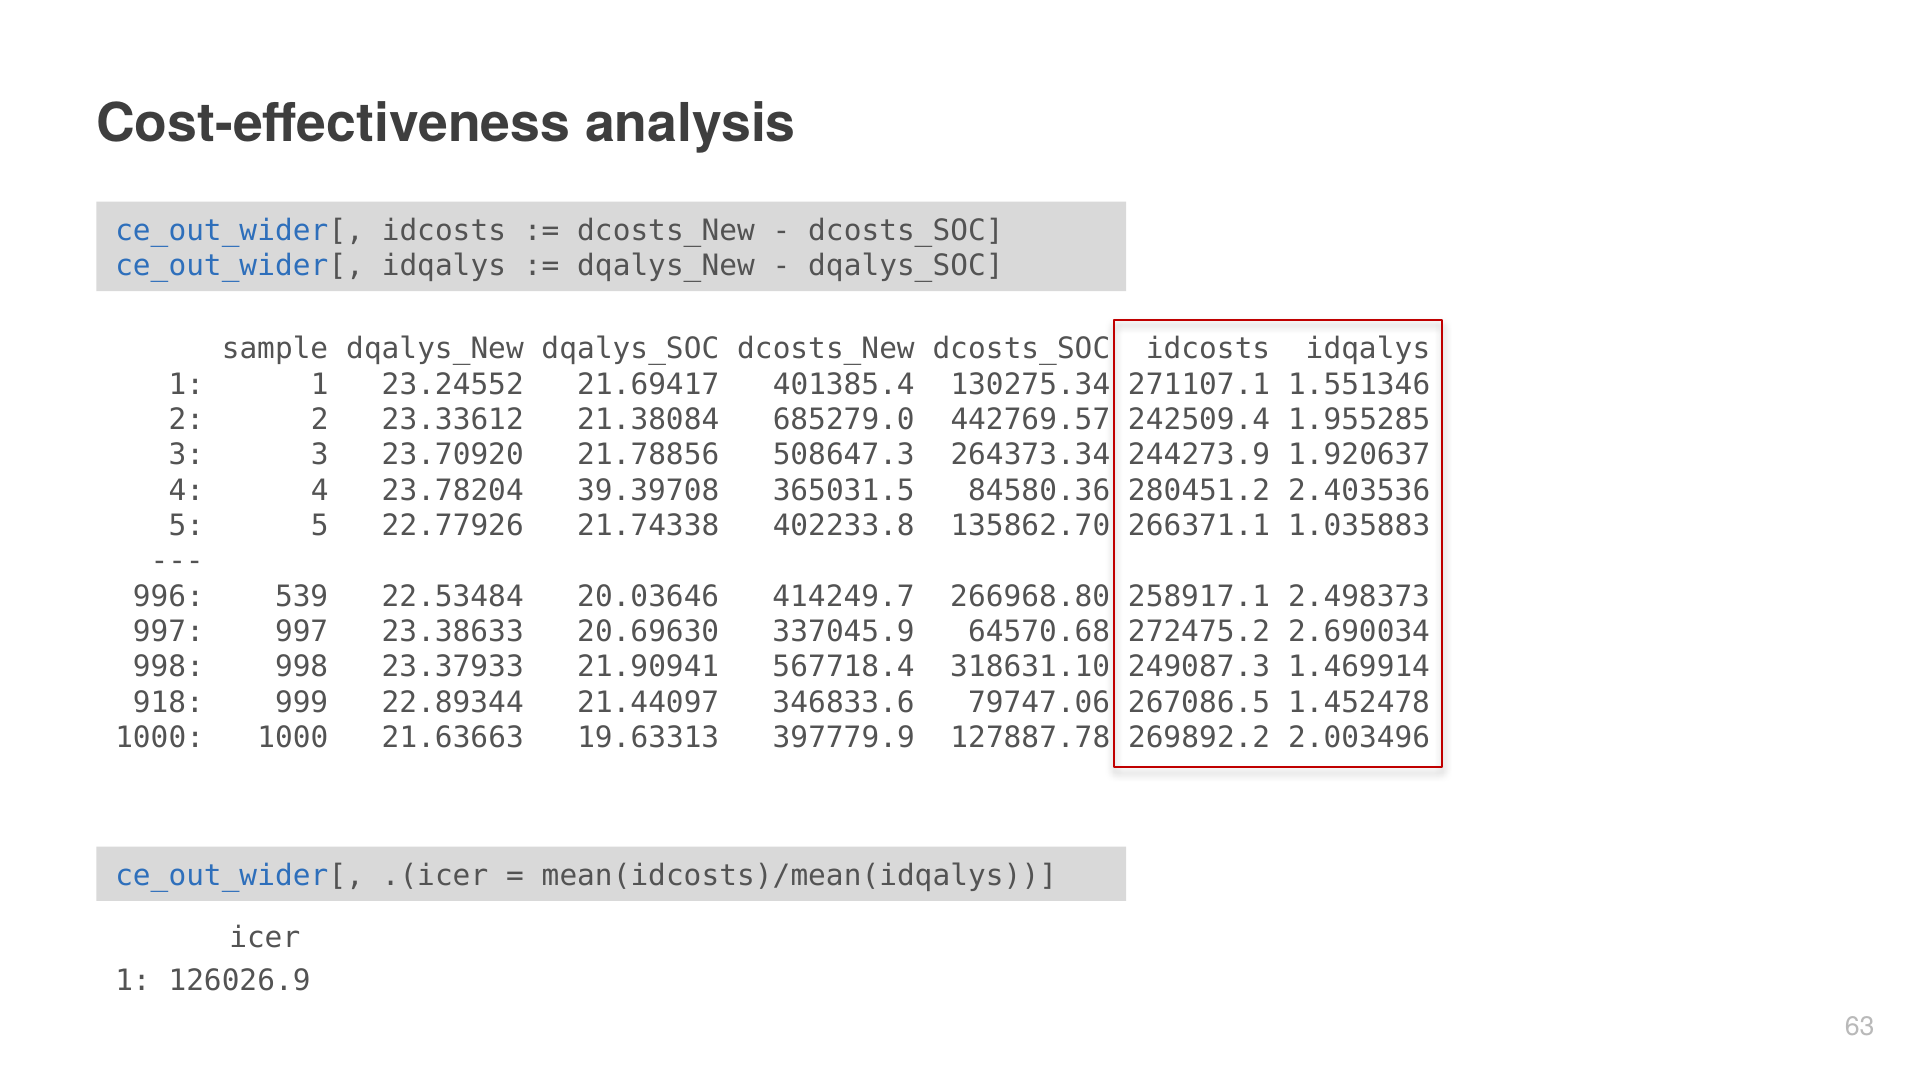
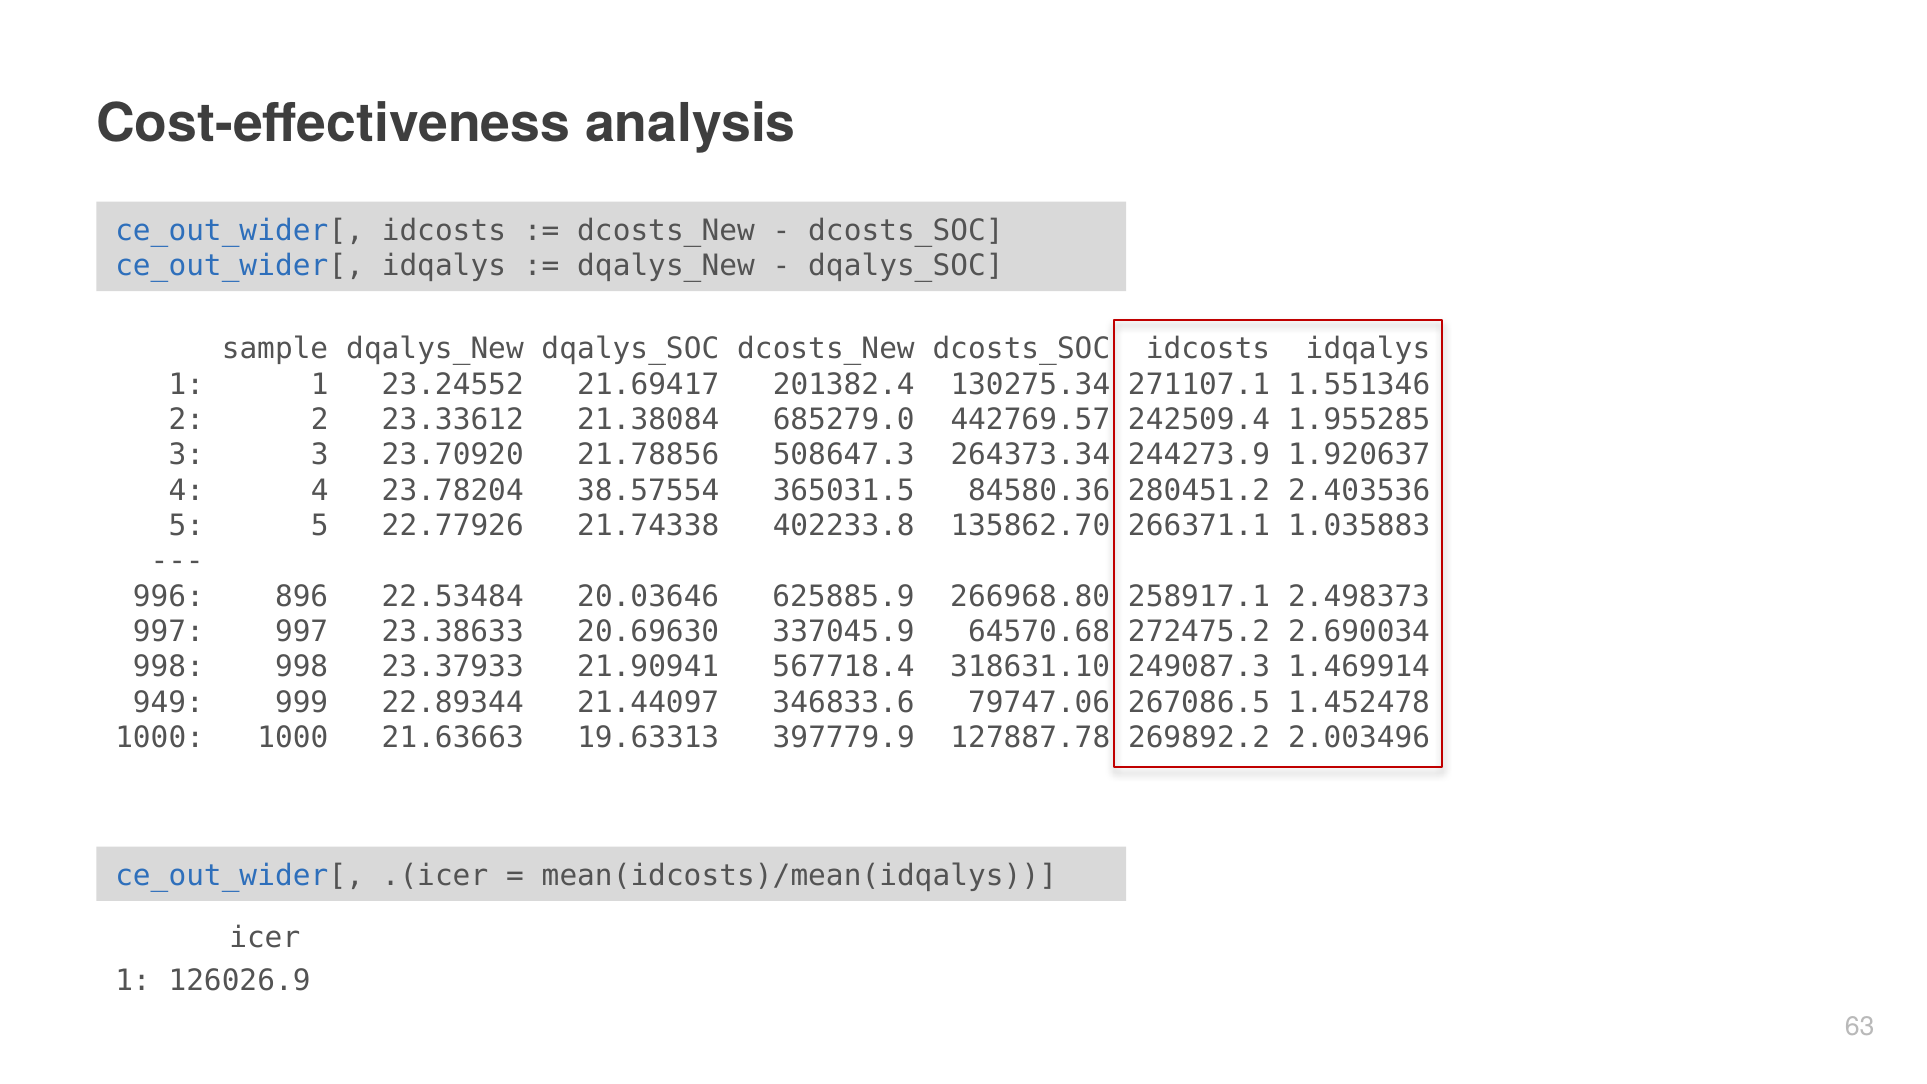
401385.4: 401385.4 -> 201382.4
39.39708: 39.39708 -> 38.57554
539: 539 -> 896
414249.7: 414249.7 -> 625885.9
918: 918 -> 949
